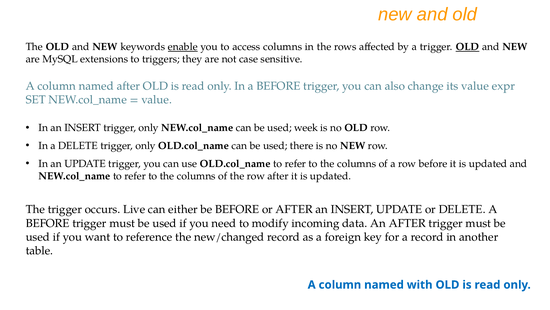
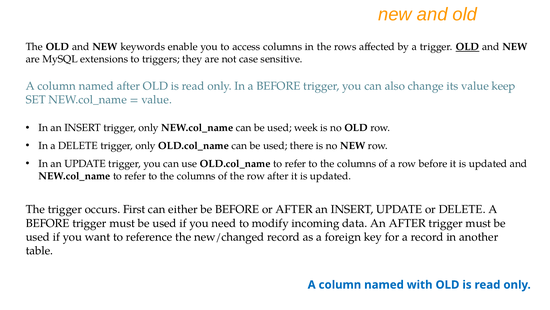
enable underline: present -> none
expr: expr -> keep
Live: Live -> First
